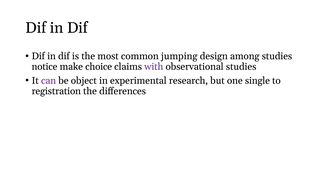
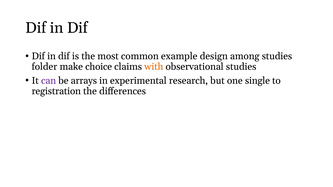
jumping: jumping -> example
notice: notice -> folder
with colour: purple -> orange
object: object -> arrays
